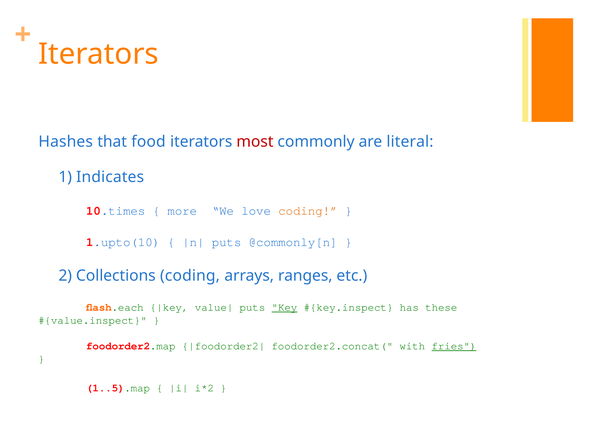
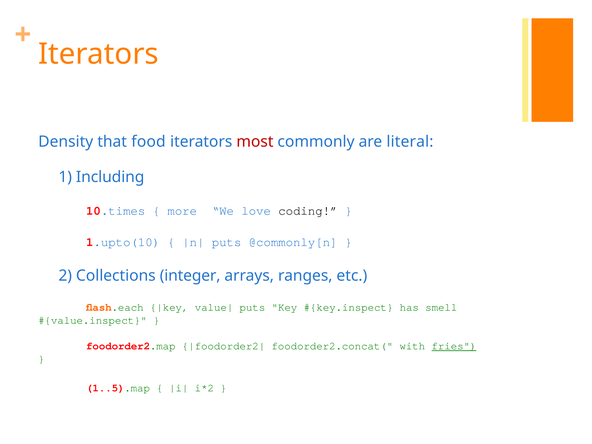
Hashes: Hashes -> Density
Indicates: Indicates -> Including
coding at (308, 211) colour: orange -> black
Collections coding: coding -> integer
Key underline: present -> none
these: these -> smell
